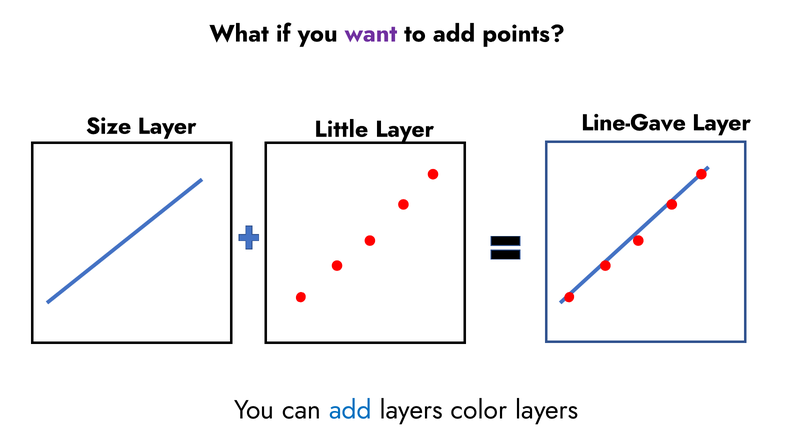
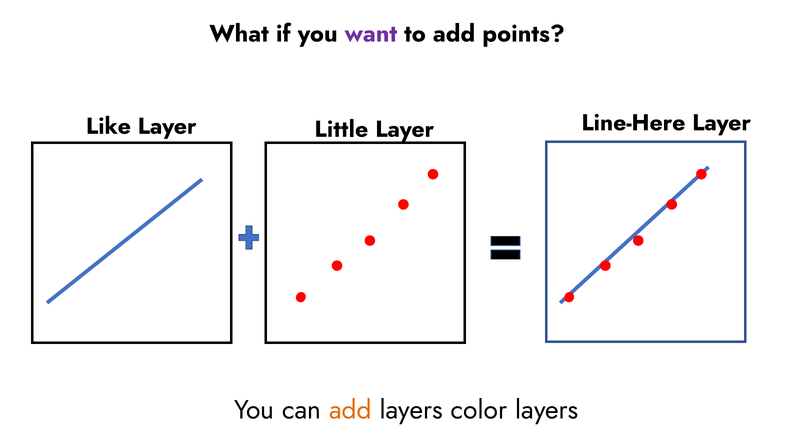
Size: Size -> Like
Line-Gave: Line-Gave -> Line-Here
add at (350, 410) colour: blue -> orange
